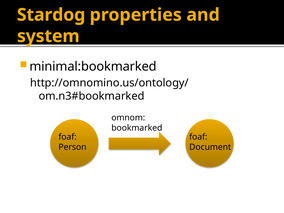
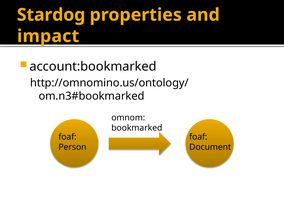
system: system -> impact
minimal:bookmarked: minimal:bookmarked -> account:bookmarked
